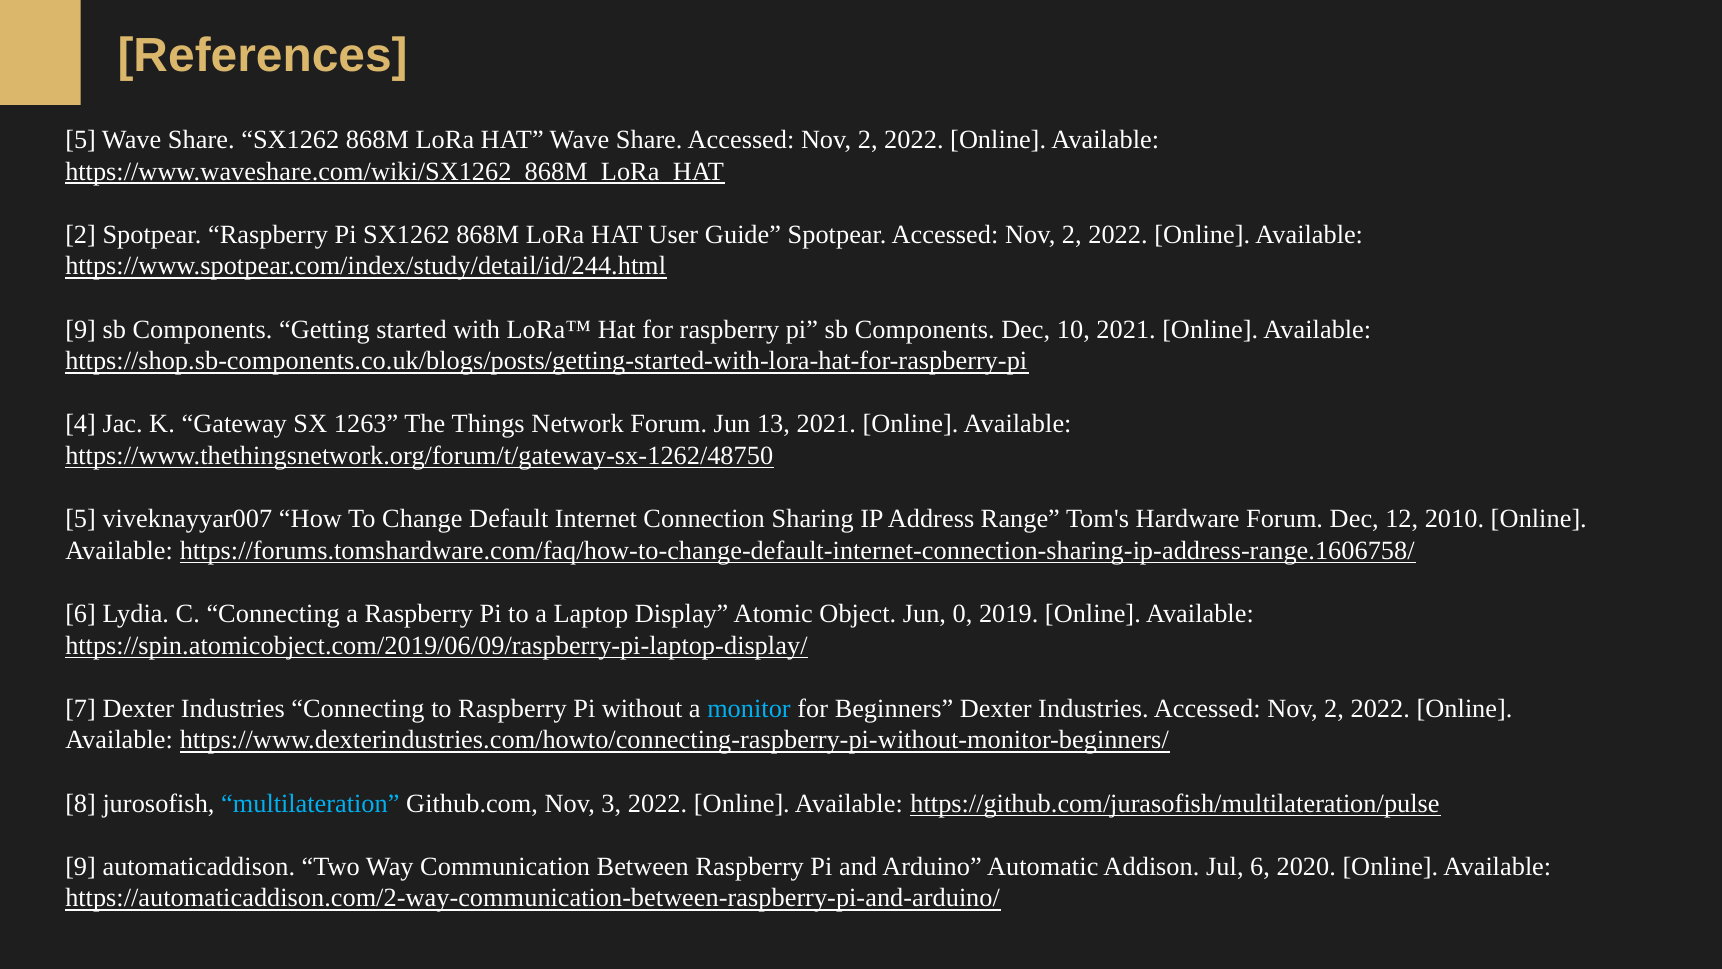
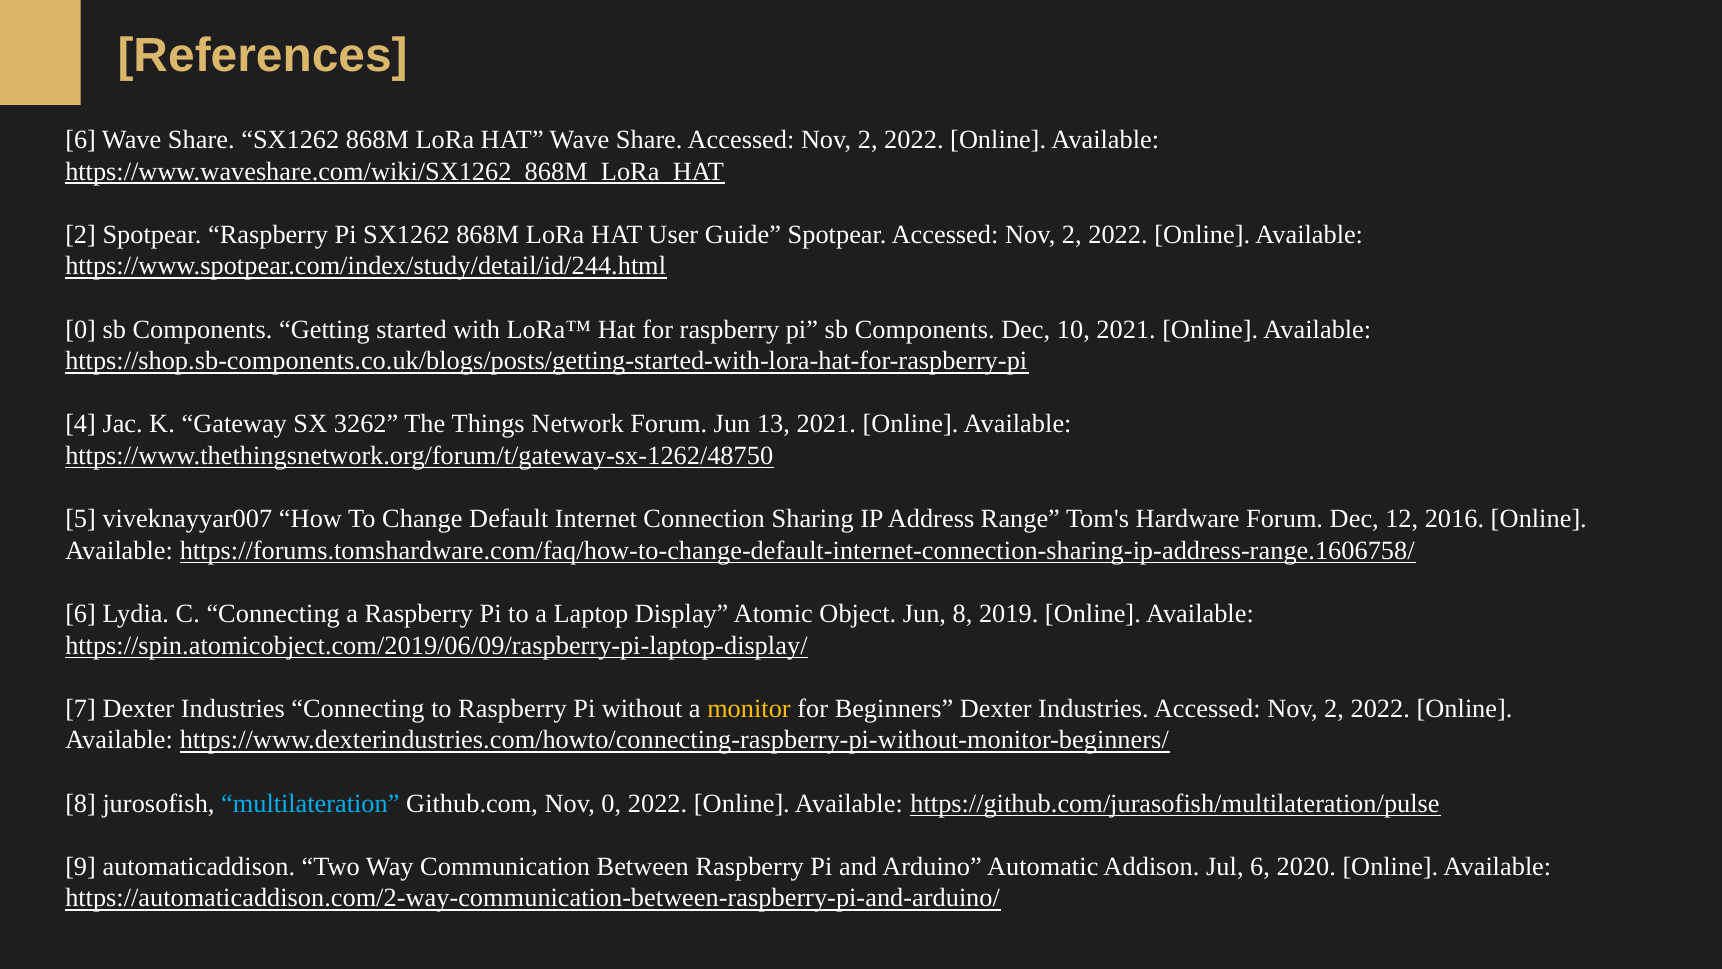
5 at (81, 140): 5 -> 6
9 at (81, 329): 9 -> 0
1263: 1263 -> 3262
2010: 2010 -> 2016
Jun 0: 0 -> 8
monitor colour: light blue -> yellow
Nov 3: 3 -> 0
